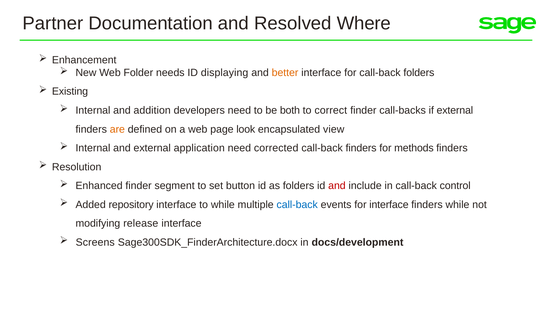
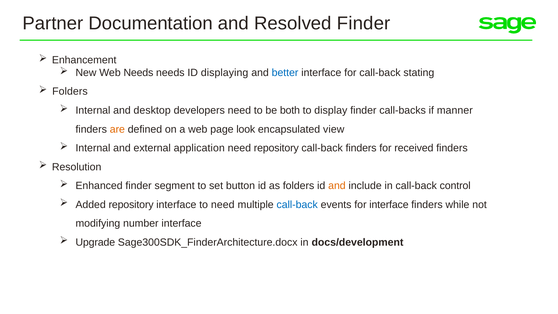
Resolved Where: Where -> Finder
Web Folder: Folder -> Needs
better colour: orange -> blue
call-back folders: folders -> stating
Existing at (70, 92): Existing -> Folders
addition: addition -> desktop
correct: correct -> display
if external: external -> manner
need corrected: corrected -> repository
methods: methods -> received
and at (337, 186) colour: red -> orange
to while: while -> need
release: release -> number
Screens: Screens -> Upgrade
